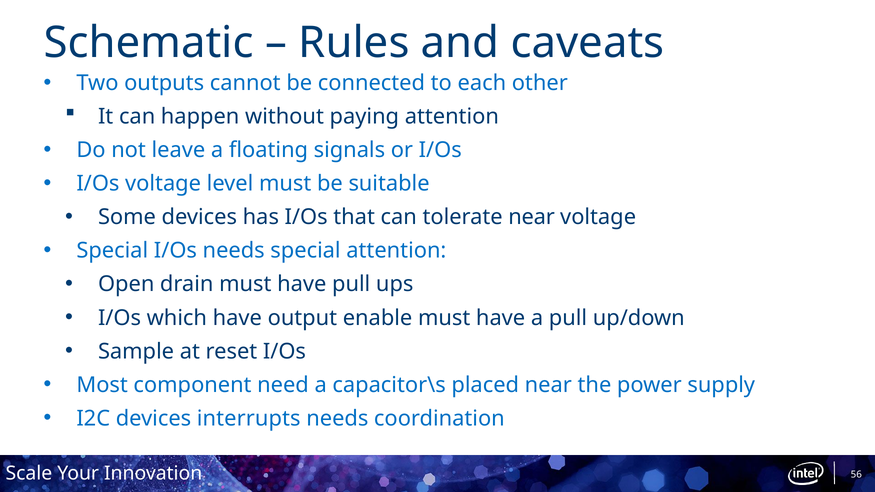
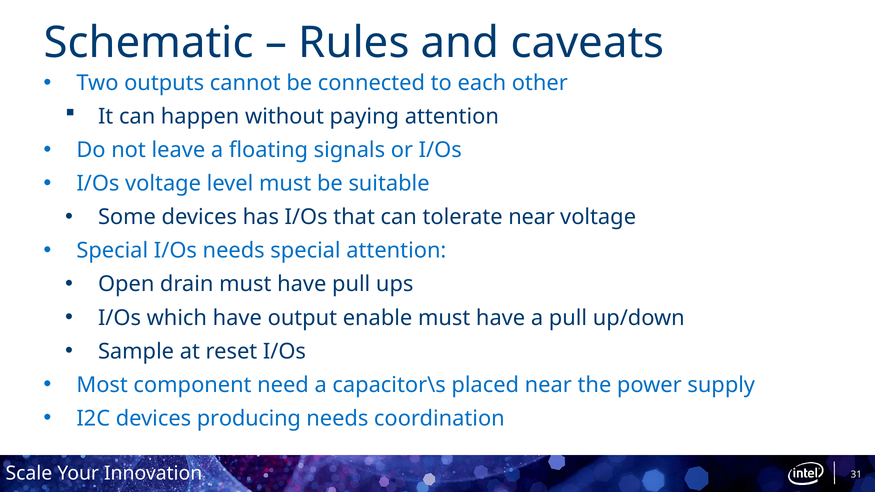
interrupts: interrupts -> producing
56: 56 -> 31
